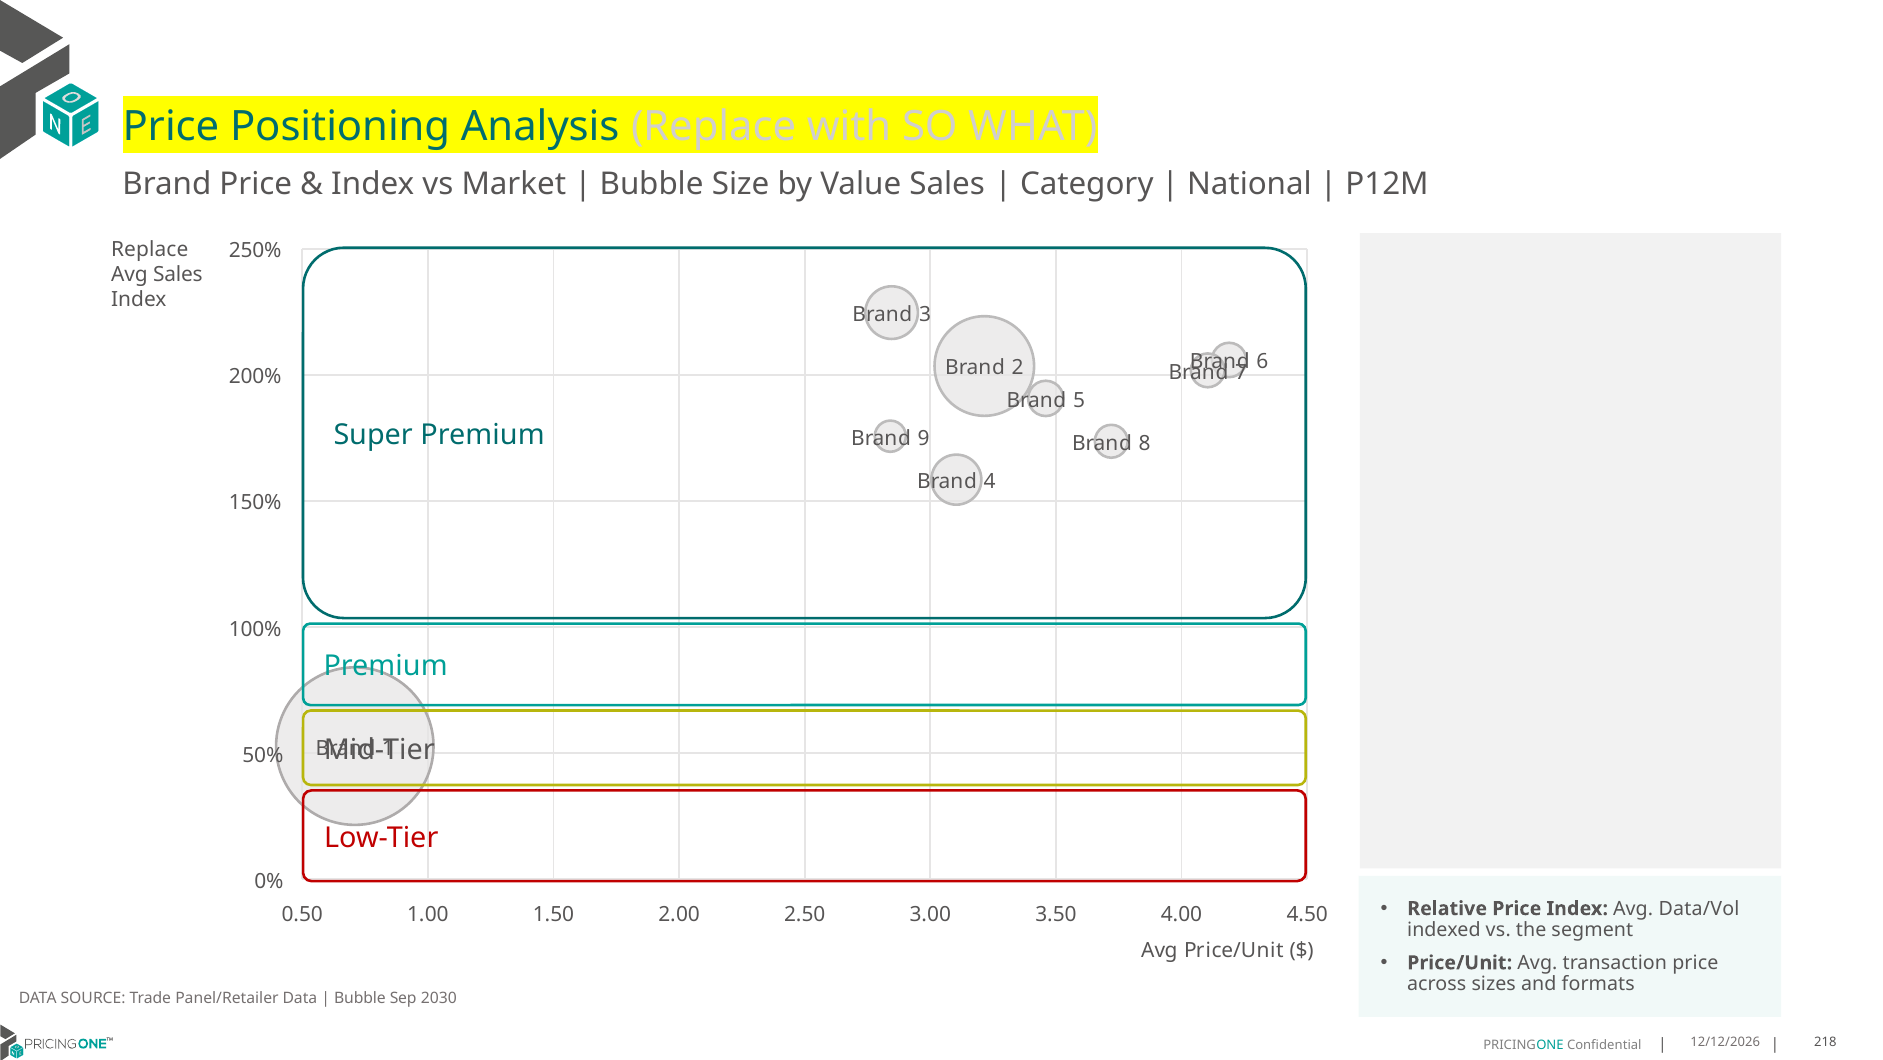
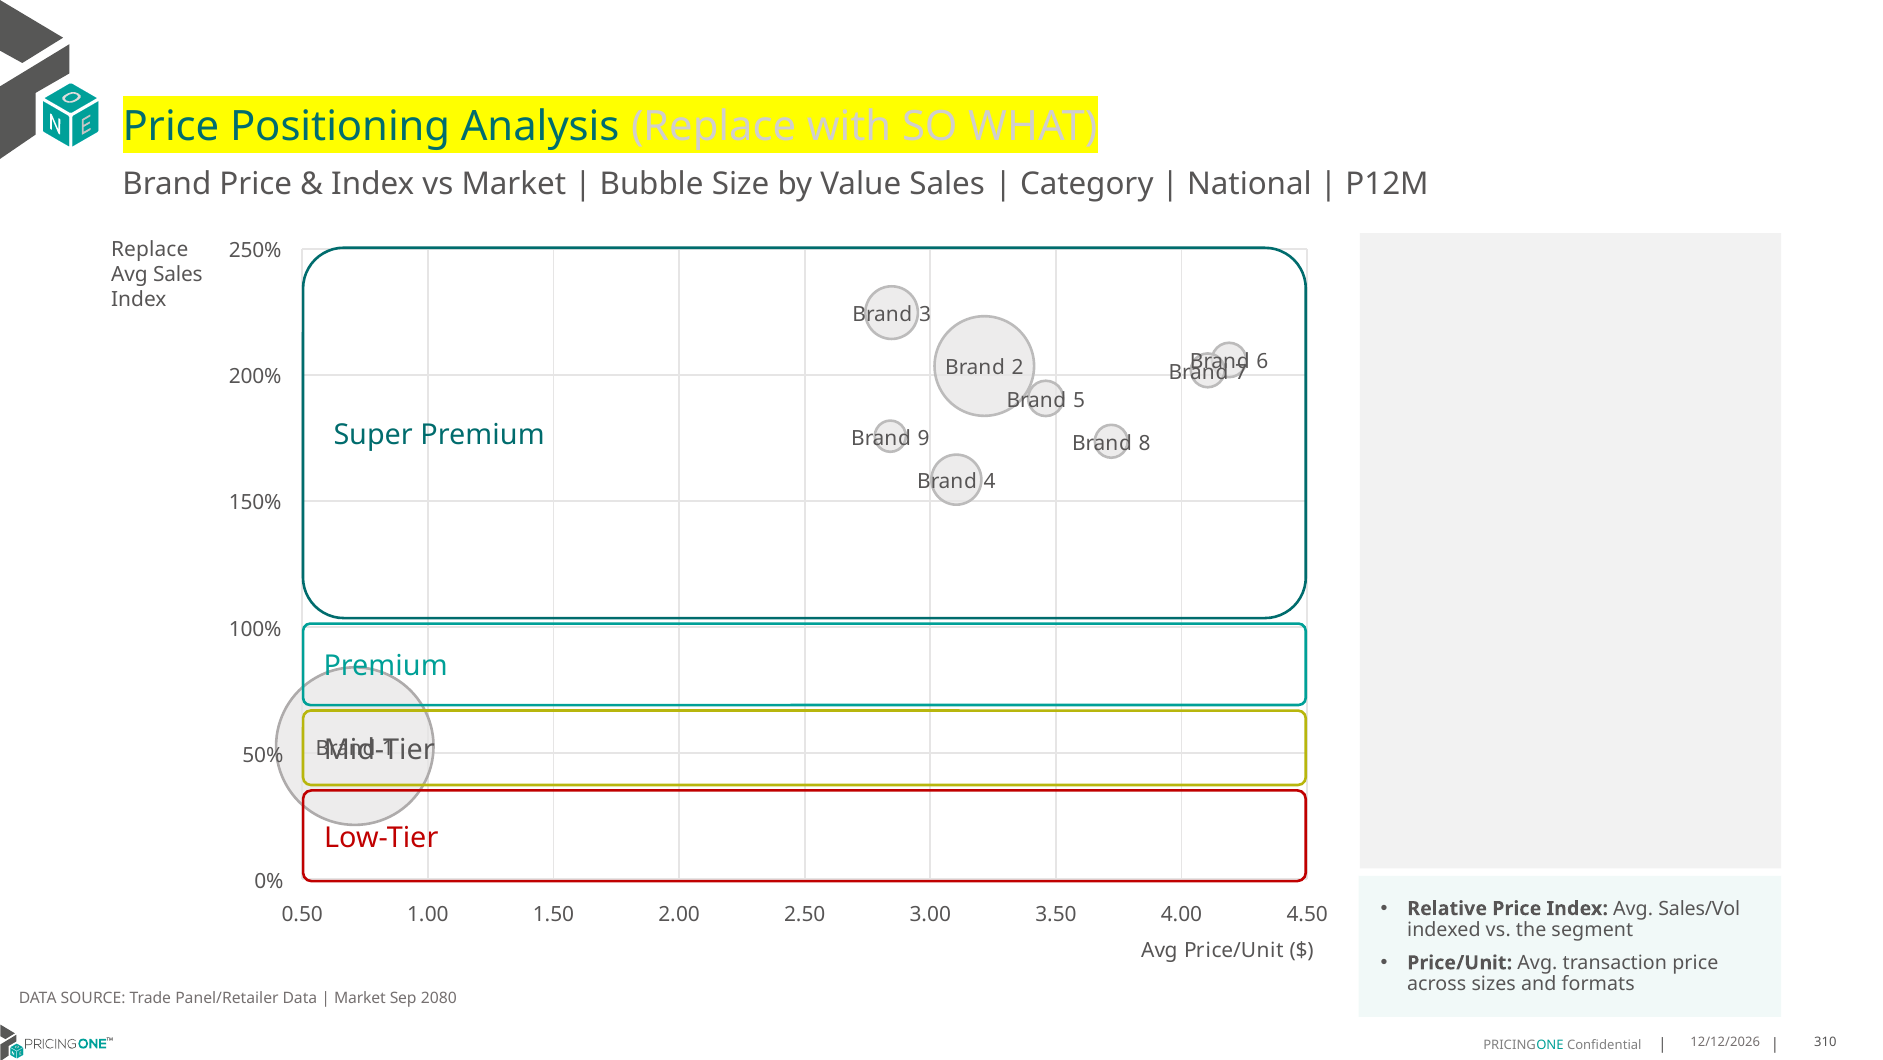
Data/Vol: Data/Vol -> Sales/Vol
Bubble at (360, 998): Bubble -> Market
2030: 2030 -> 2080
218: 218 -> 310
